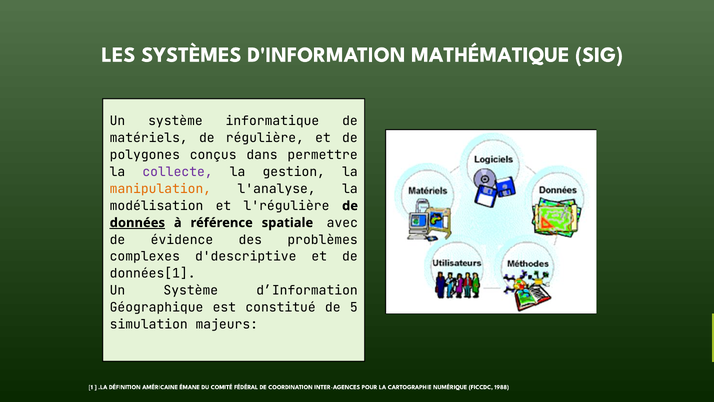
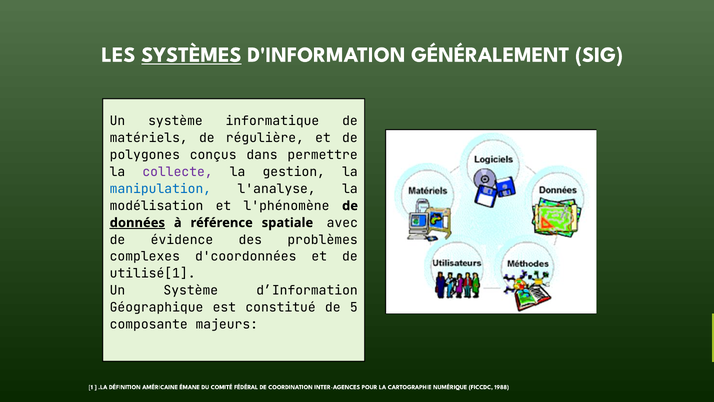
SYSTÈMES underline: none -> present
MATHÉMATIQUE: MATHÉMATIQUE -> GÉNÉRALEMENT
manipulation colour: orange -> blue
l'régulière: l'régulière -> l'phénomène
d'descriptive: d'descriptive -> d'coordonnées
données[1: données[1 -> utilisé[1
simulation: simulation -> composante
